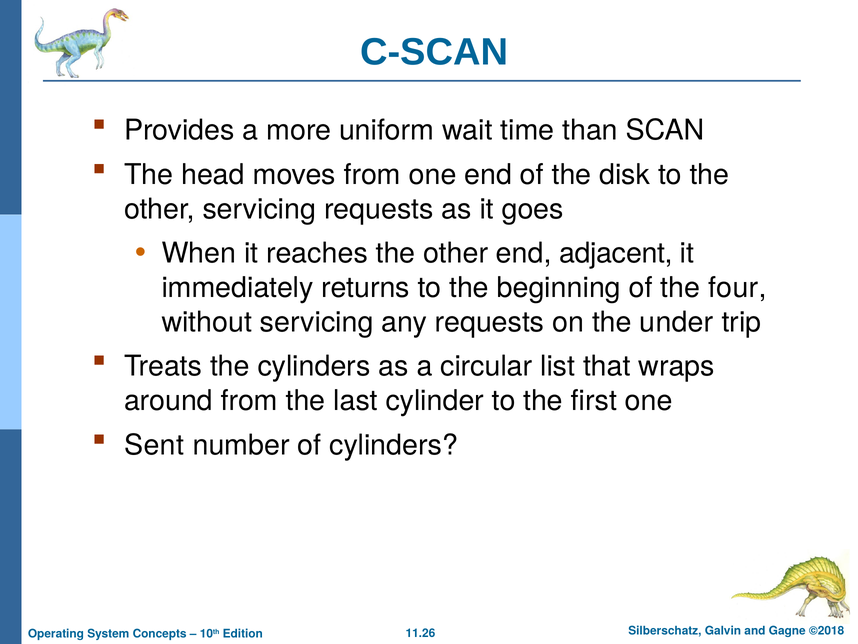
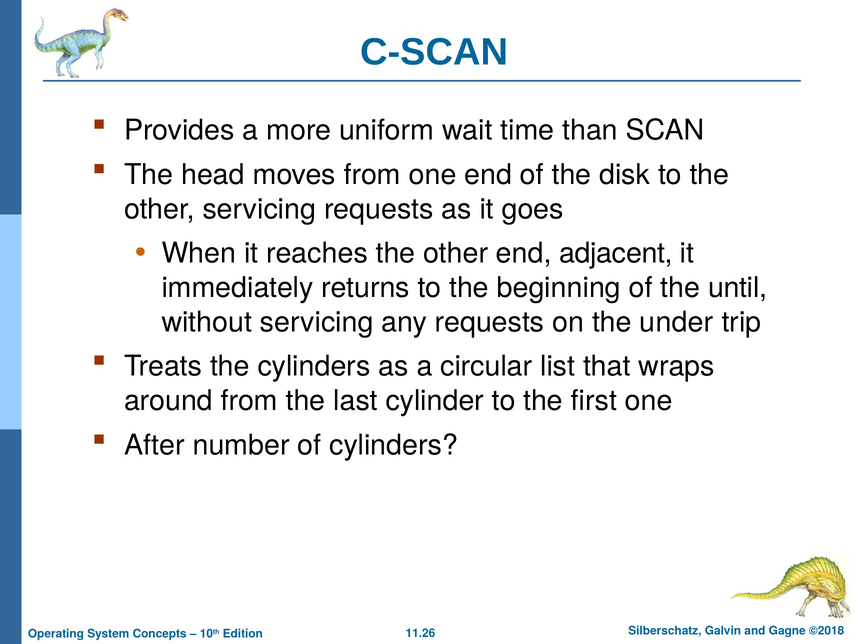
four: four -> until
Sent: Sent -> After
